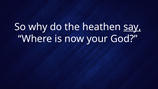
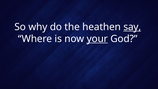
your underline: none -> present
